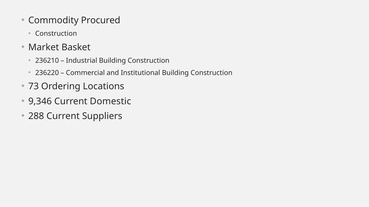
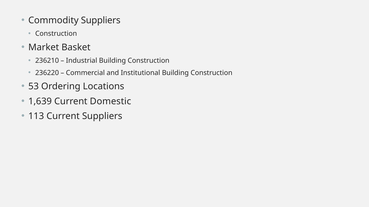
Commodity Procured: Procured -> Suppliers
73: 73 -> 53
9,346: 9,346 -> 1,639
288: 288 -> 113
